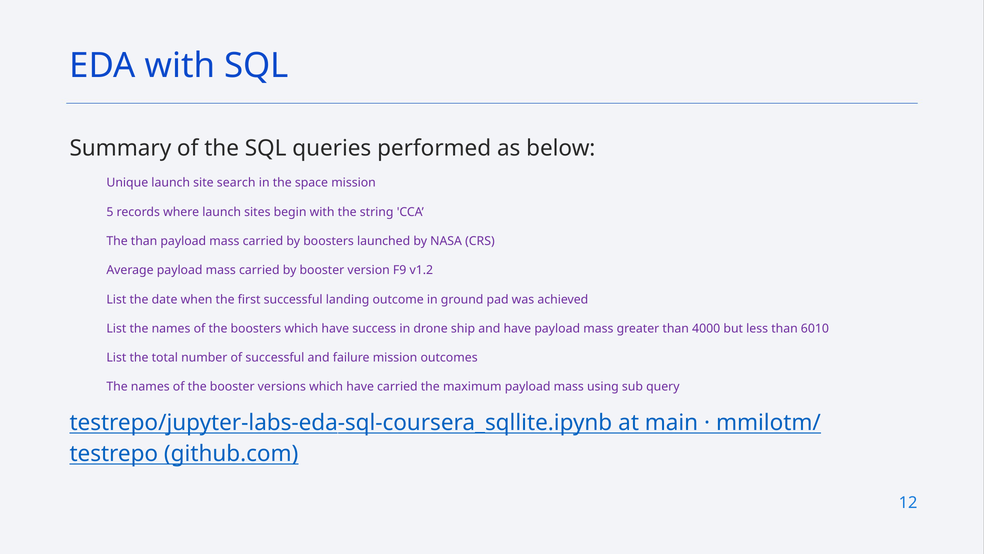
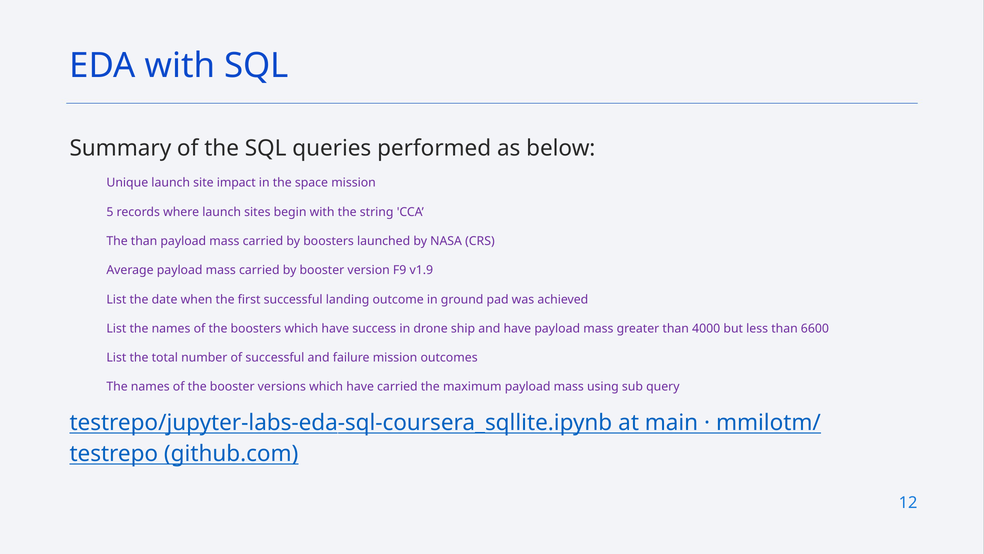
search: search -> impact
v1.2: v1.2 -> v1.9
6010: 6010 -> 6600
